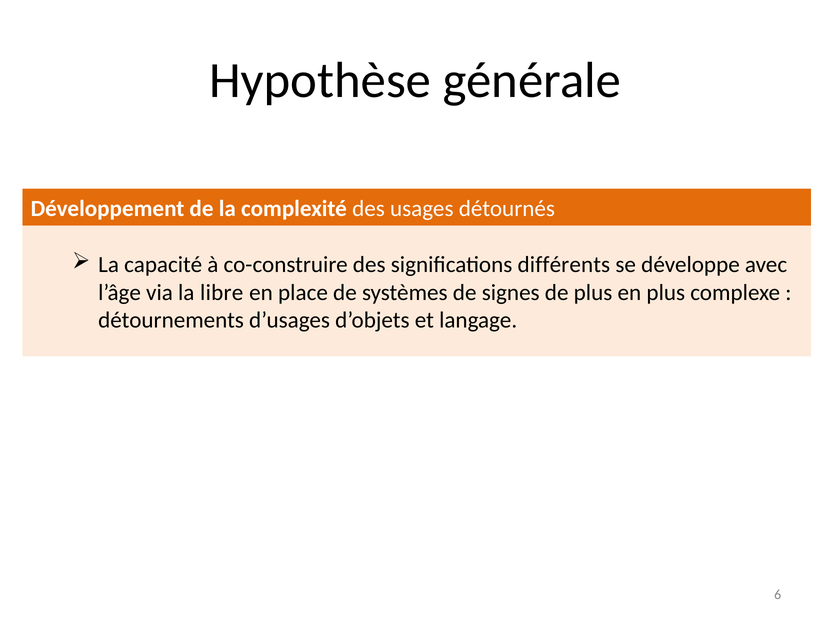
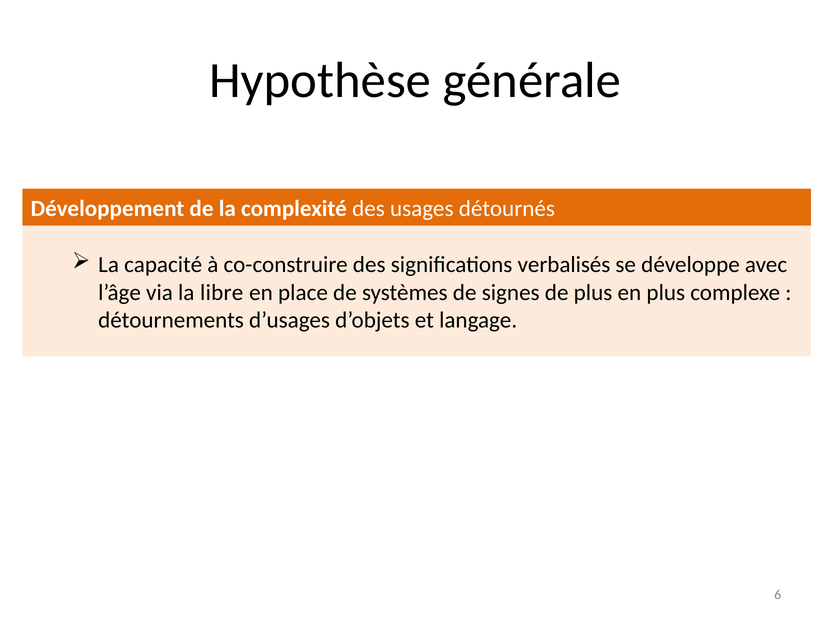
différents: différents -> verbalisés
